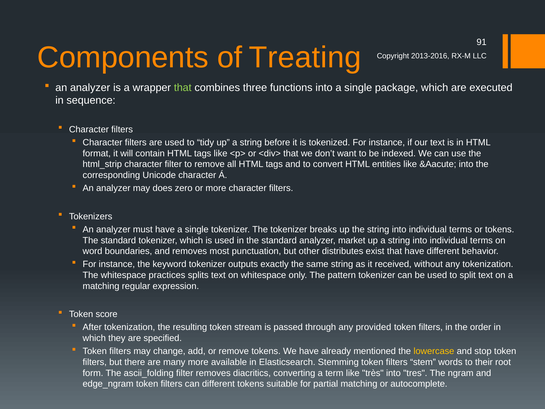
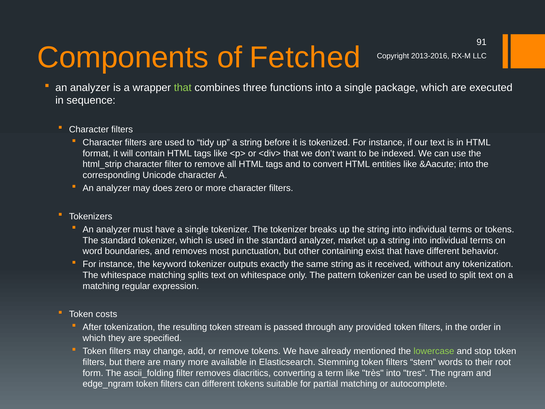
Treating: Treating -> Fetched
distributes: distributes -> containing
whitespace practices: practices -> matching
score: score -> costs
lowercase colour: yellow -> light green
